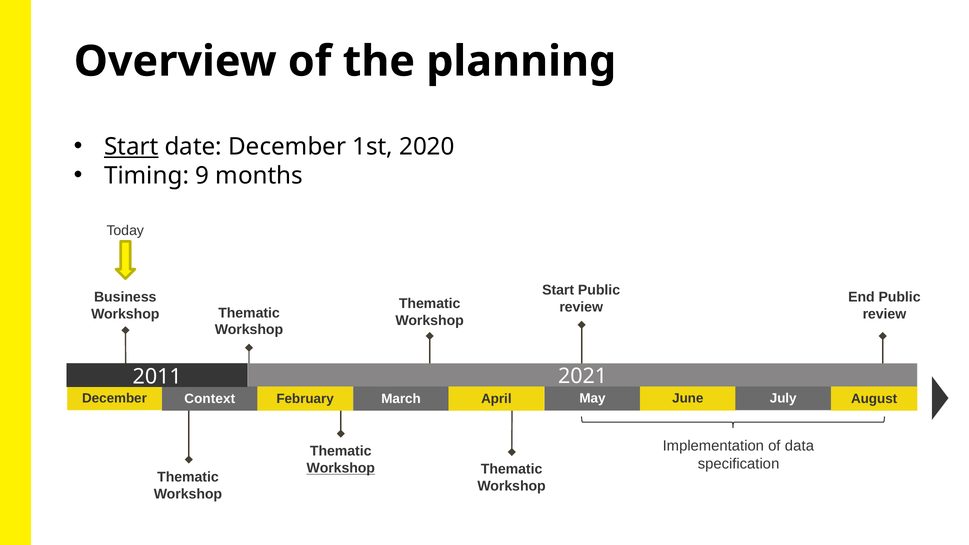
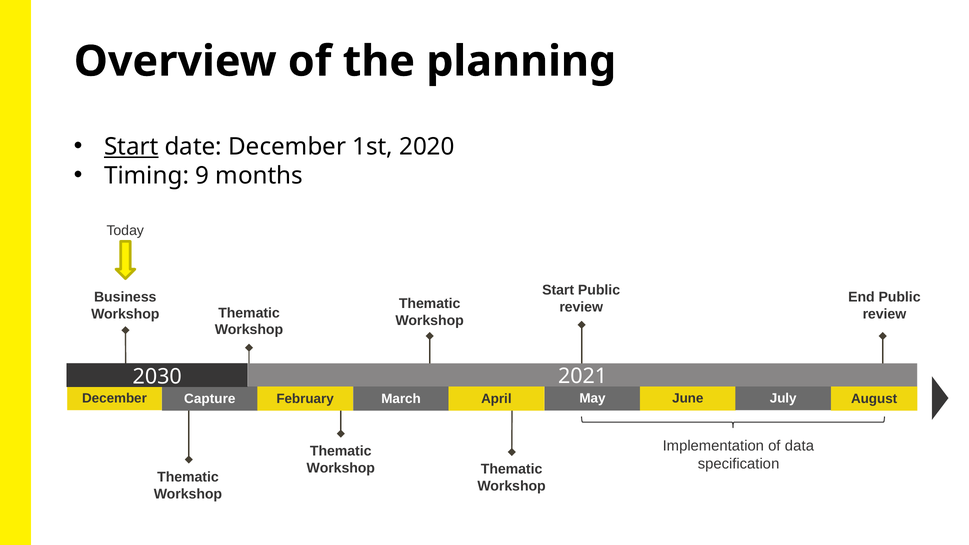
2011: 2011 -> 2030
Context: Context -> Capture
Workshop at (341, 468) underline: present -> none
